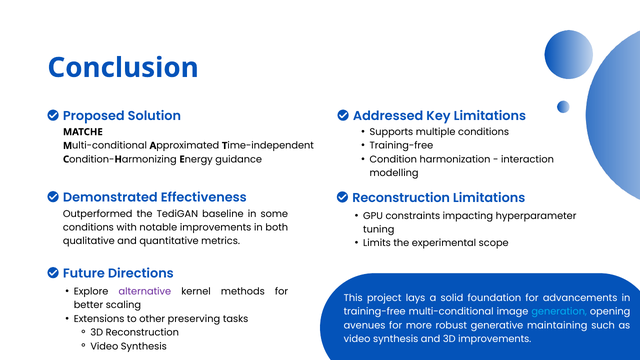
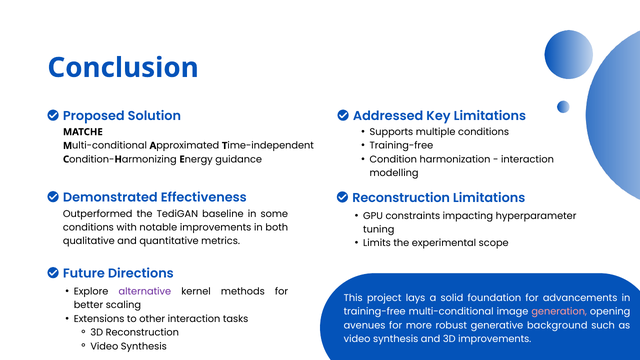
generation colour: light blue -> pink
other preserving: preserving -> interaction
maintaining: maintaining -> background
